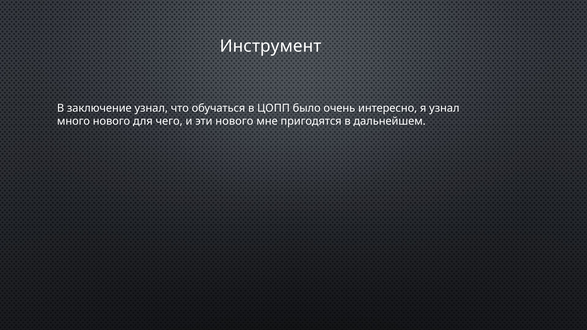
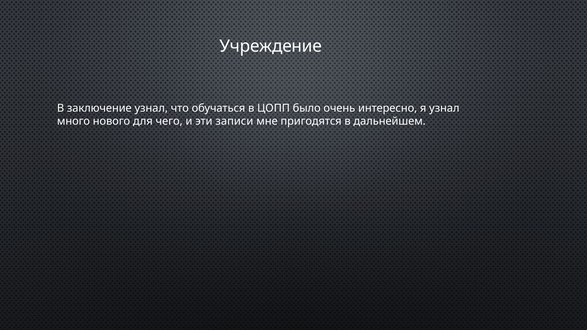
Инструмент: Инструмент -> Учреждение
эти нового: нового -> записи
